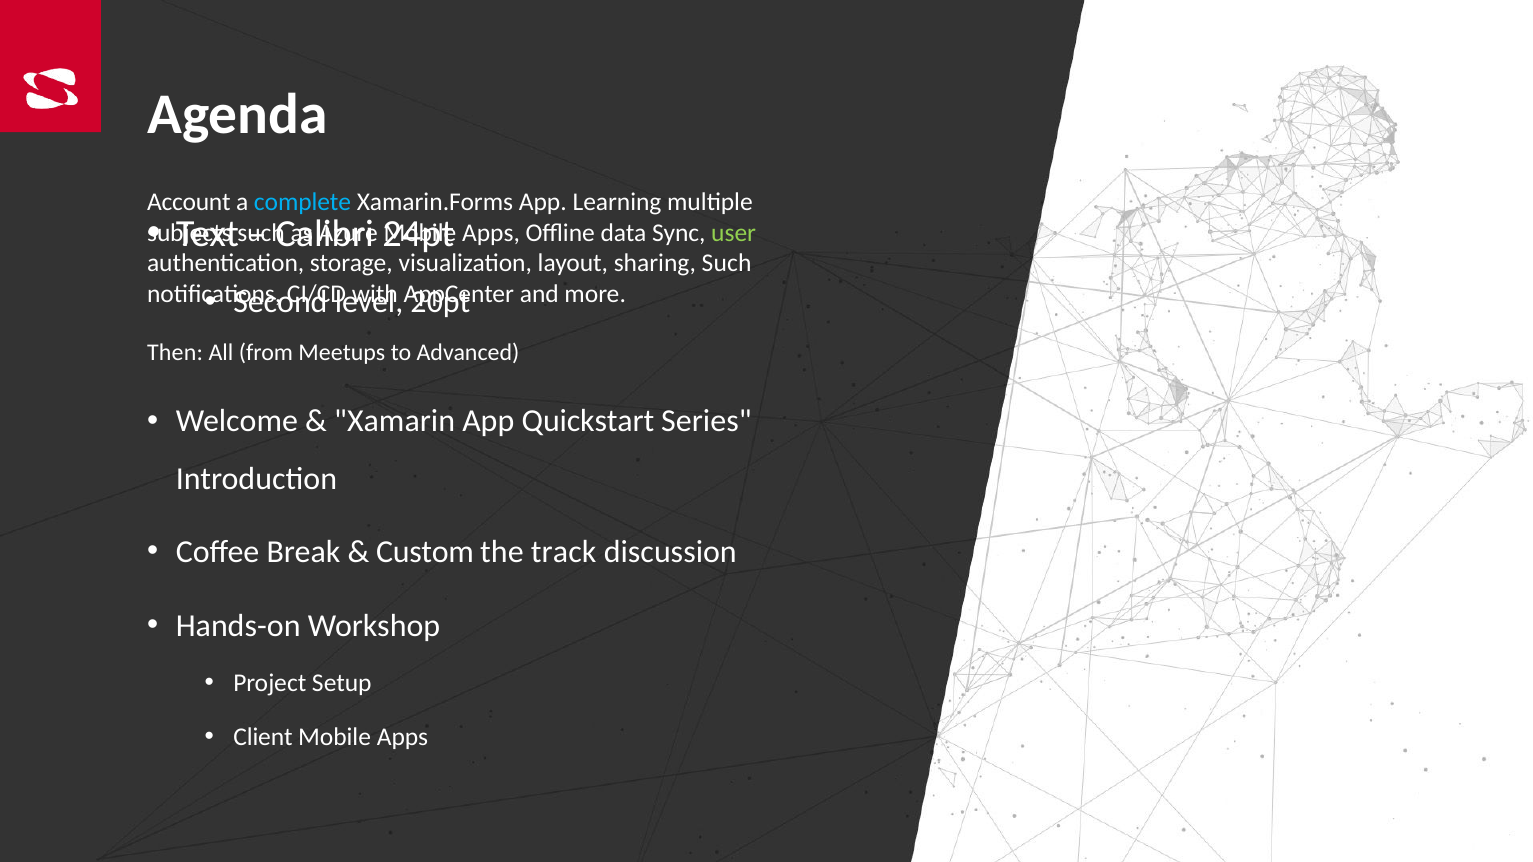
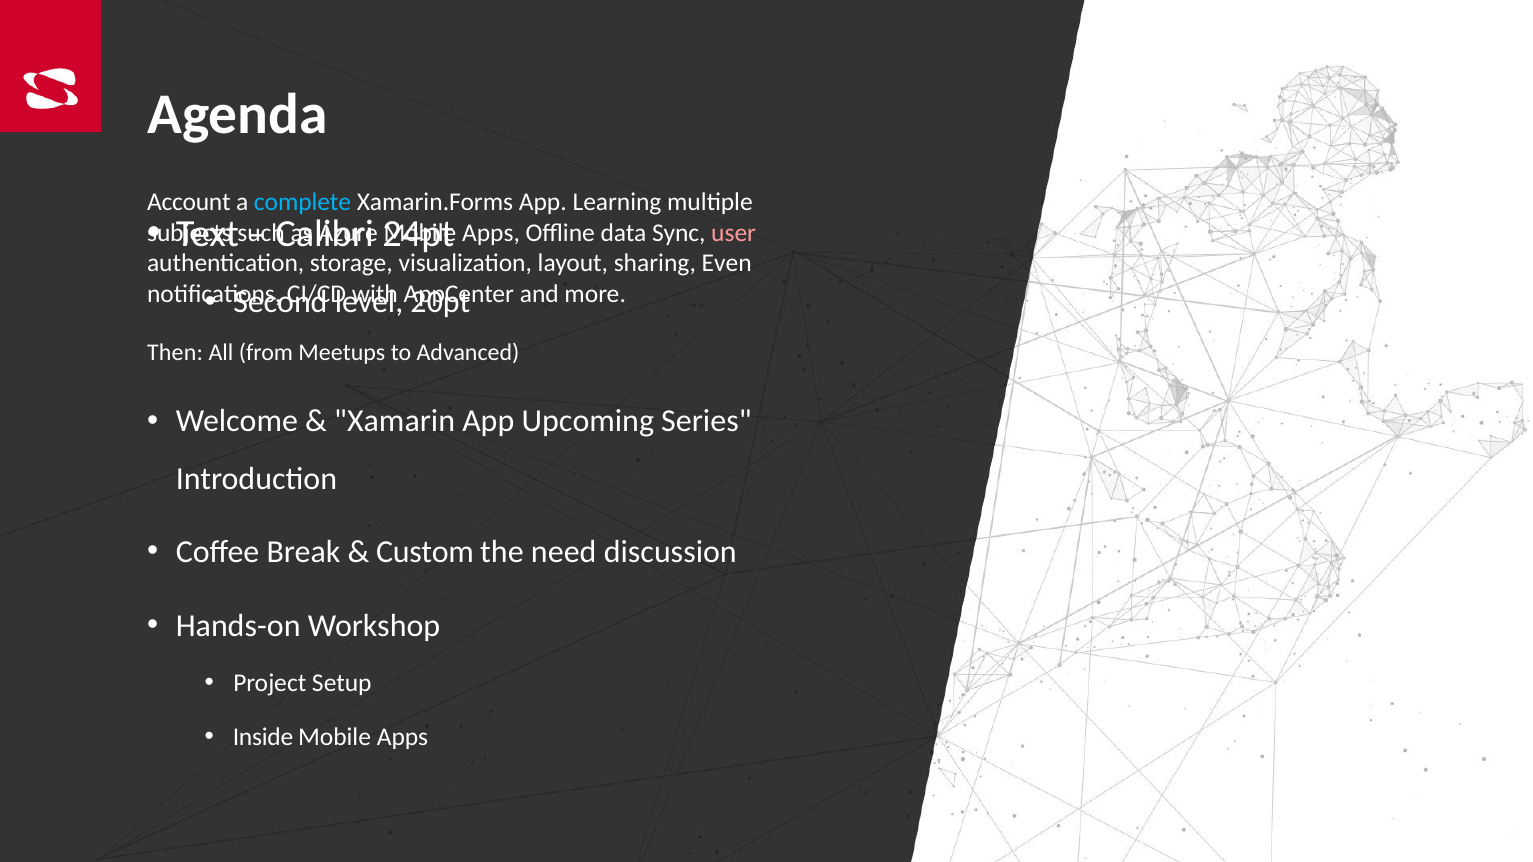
user colour: light green -> pink
sharing Such: Such -> Even
Quickstart: Quickstart -> Upcoming
track: track -> need
Client: Client -> Inside
